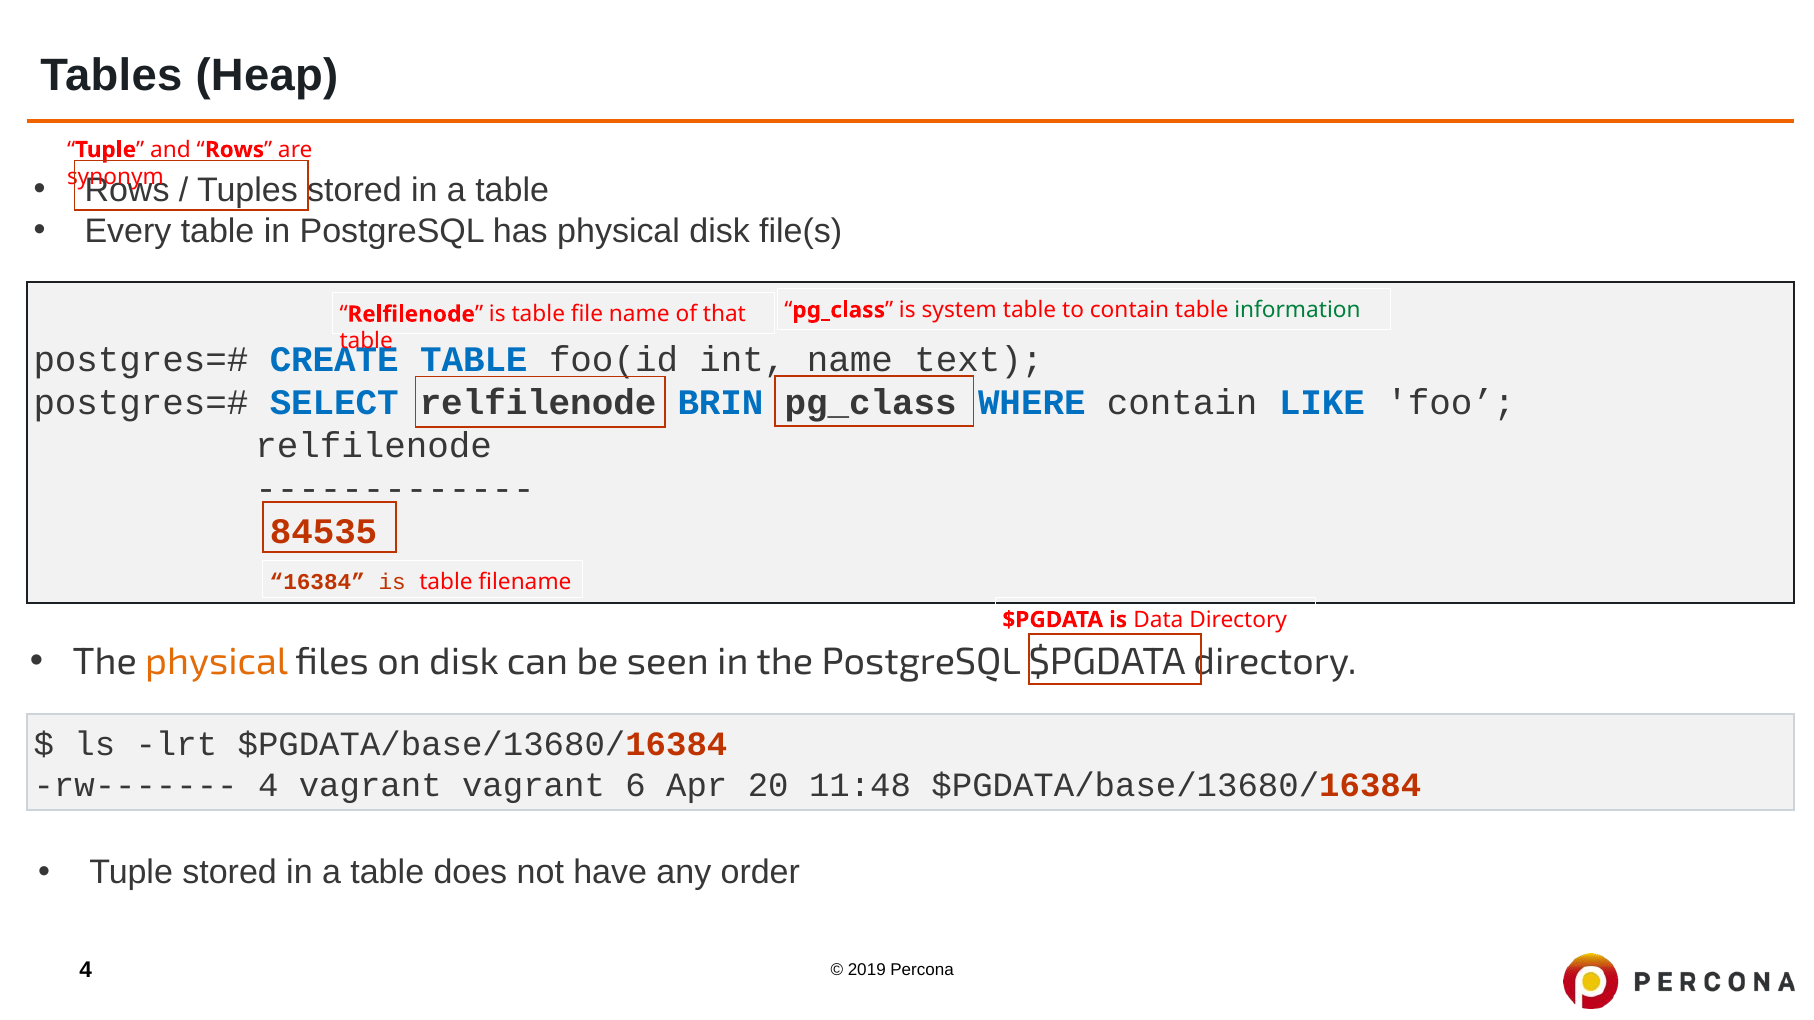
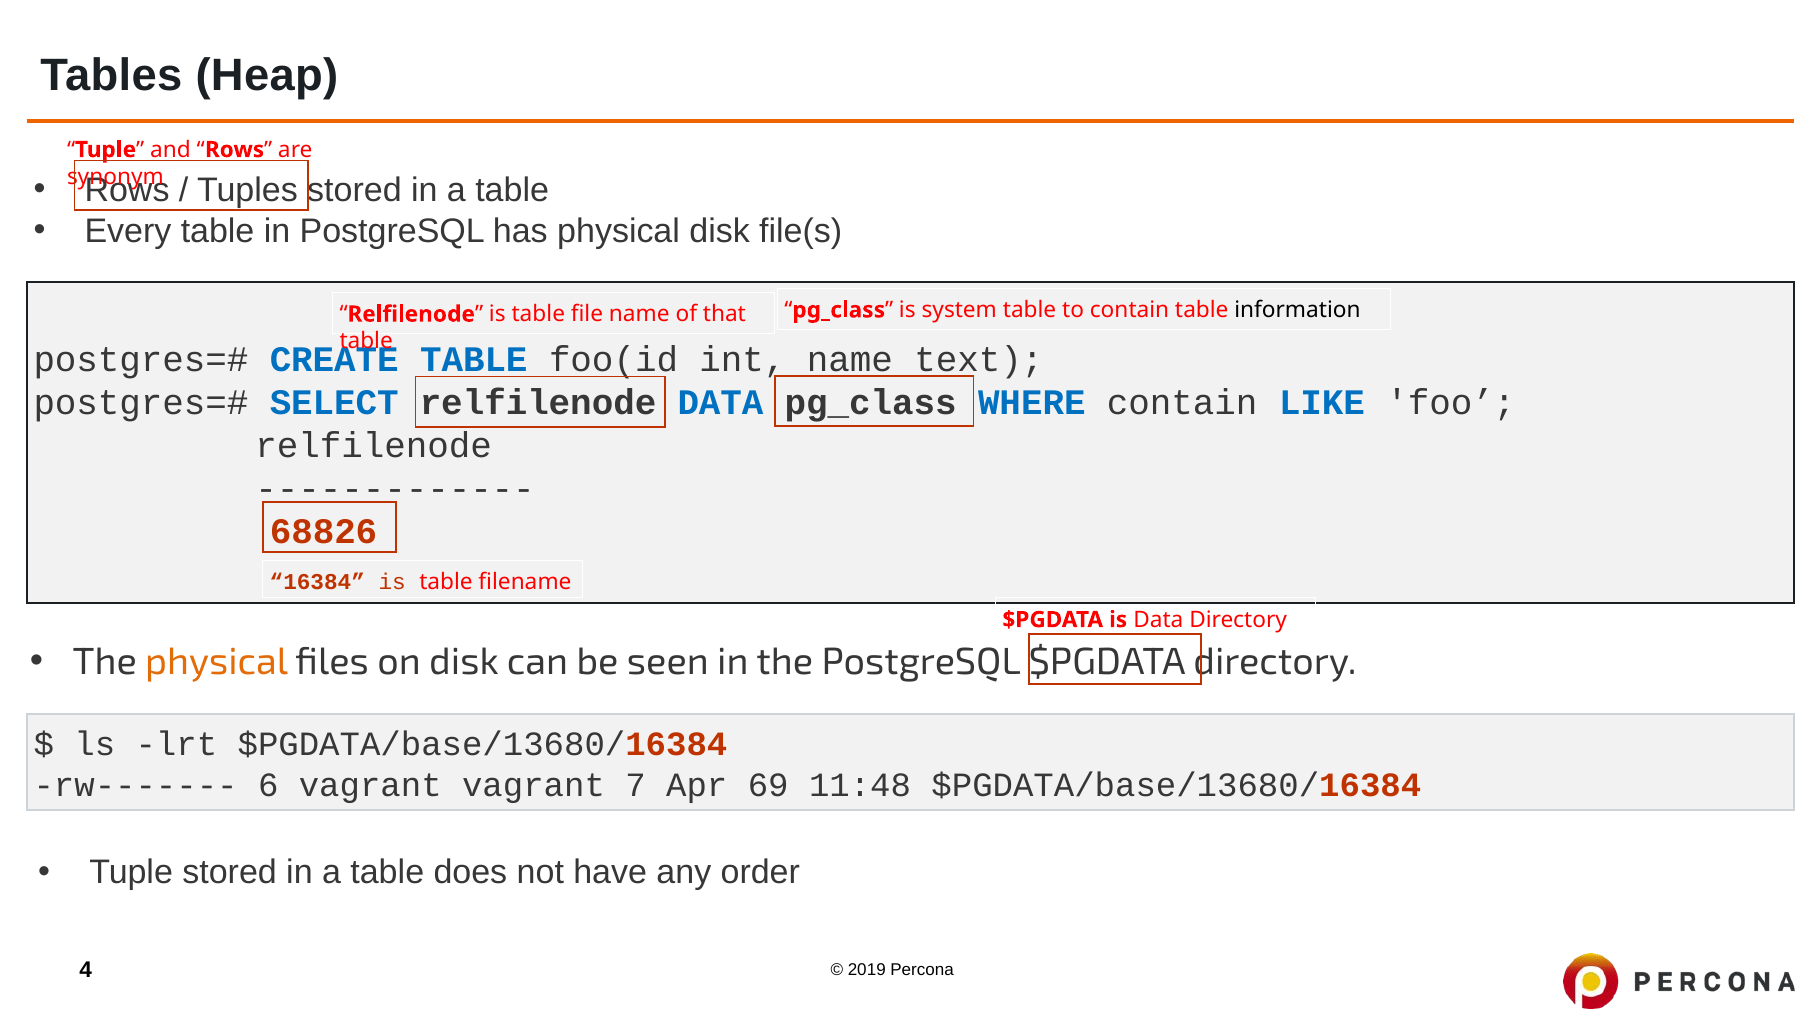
information colour: green -> black
relfilenode BRIN: BRIN -> DATA
84535: 84535 -> 68826
rw------- 4: 4 -> 6
6: 6 -> 7
20: 20 -> 69
